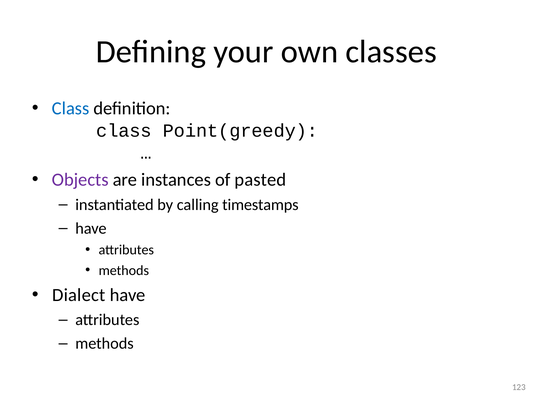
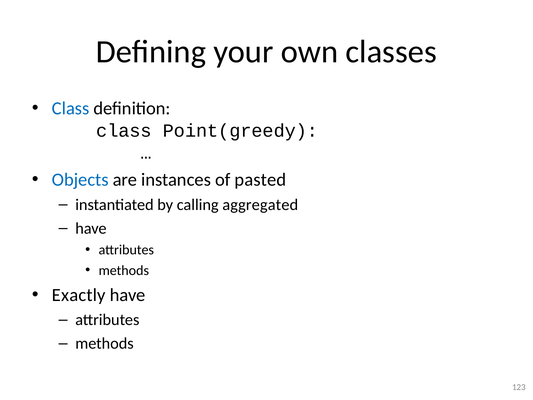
Objects colour: purple -> blue
timestamps: timestamps -> aggregated
Dialect: Dialect -> Exactly
